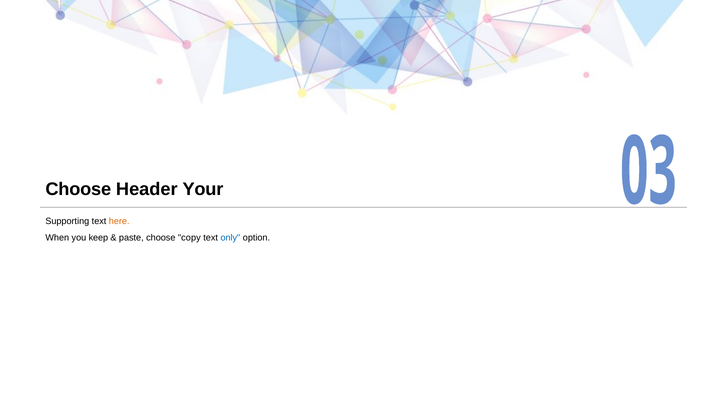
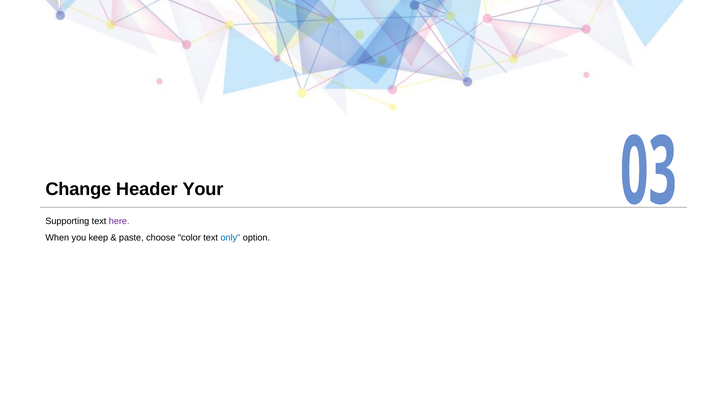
Choose at (78, 189): Choose -> Change
here colour: orange -> purple
copy: copy -> color
